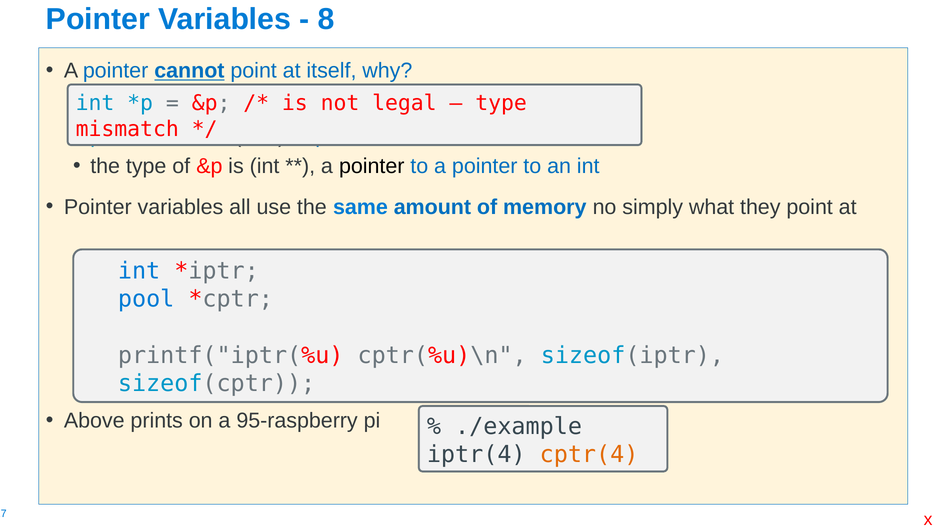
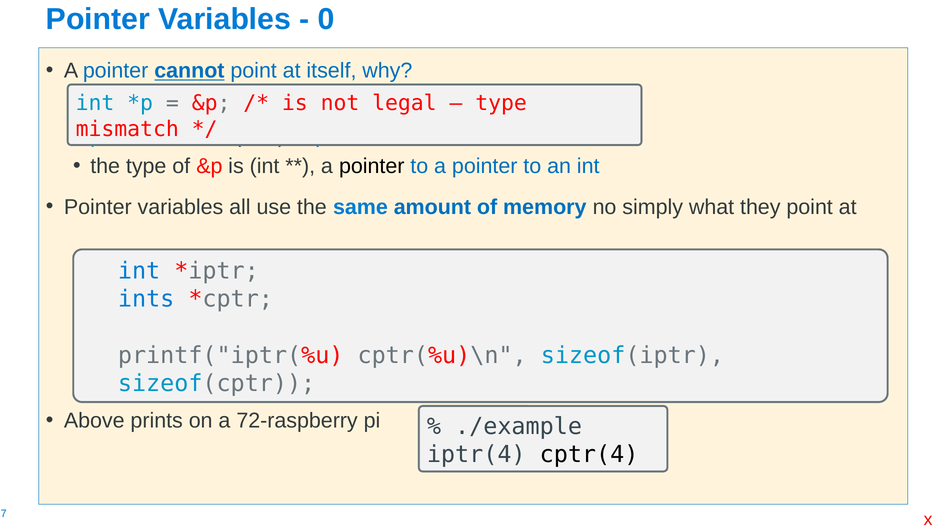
8: 8 -> 0
pool: pool -> ints
95-raspberry: 95-raspberry -> 72-raspberry
cptr(4 colour: orange -> black
